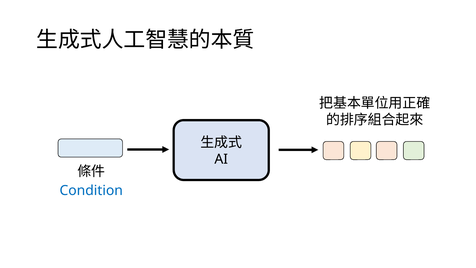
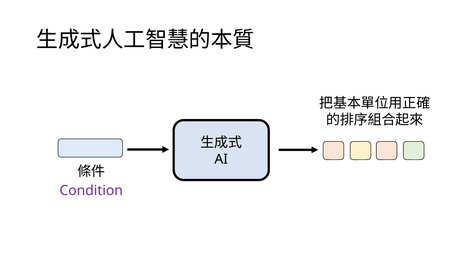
Condition colour: blue -> purple
